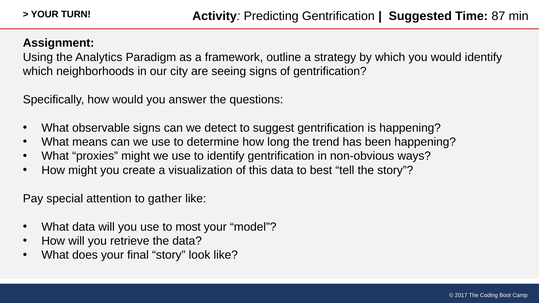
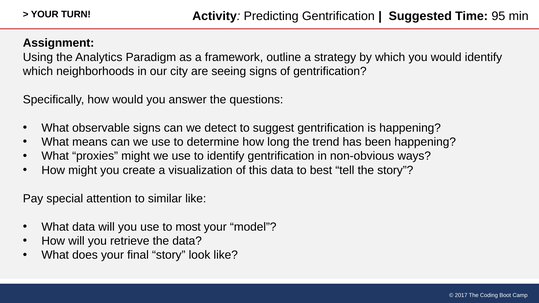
87: 87 -> 95
gather: gather -> similar
